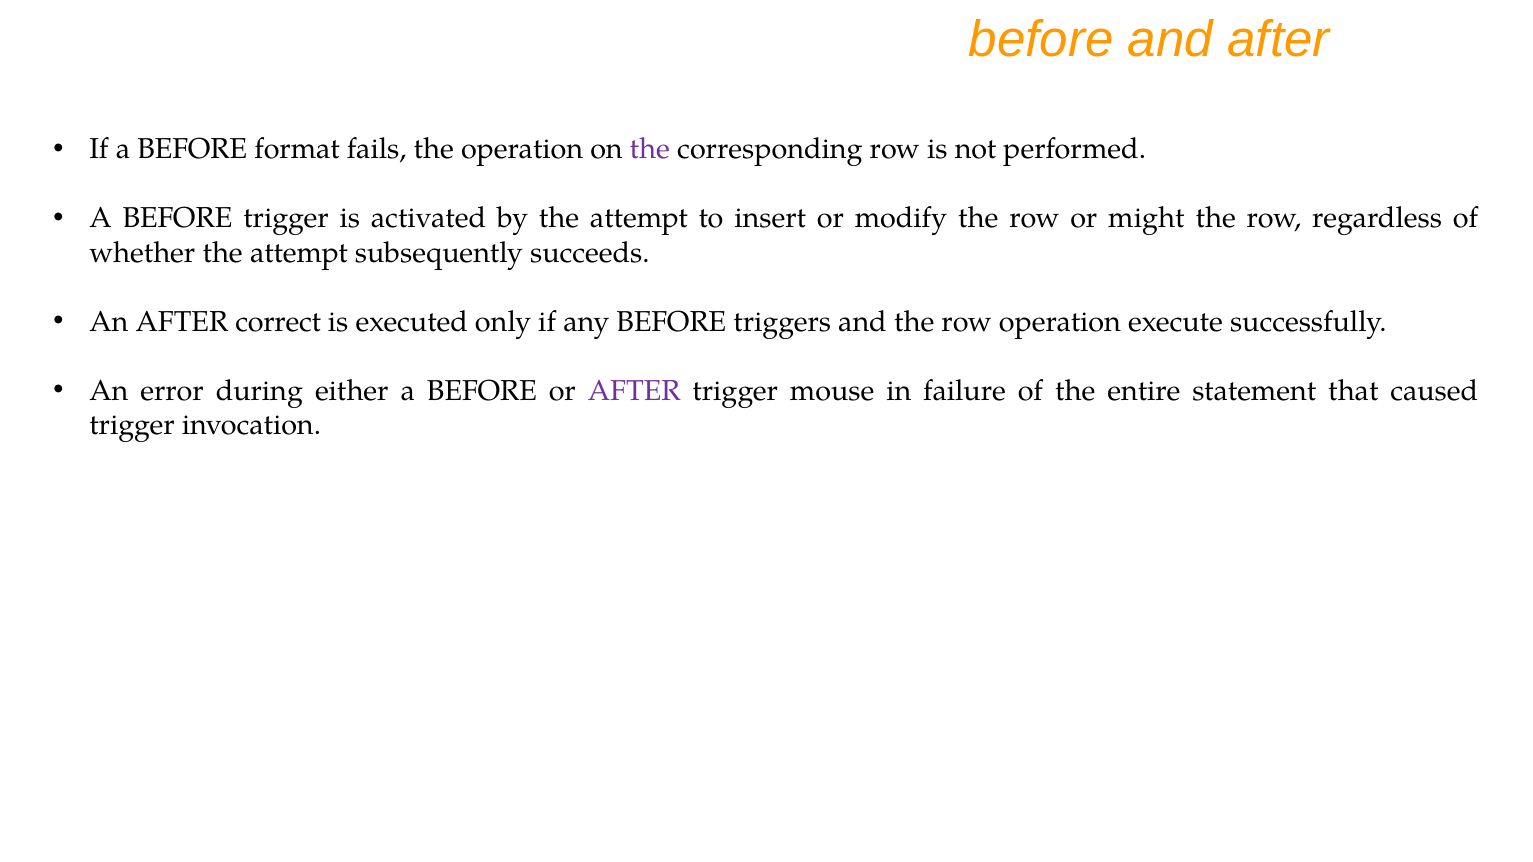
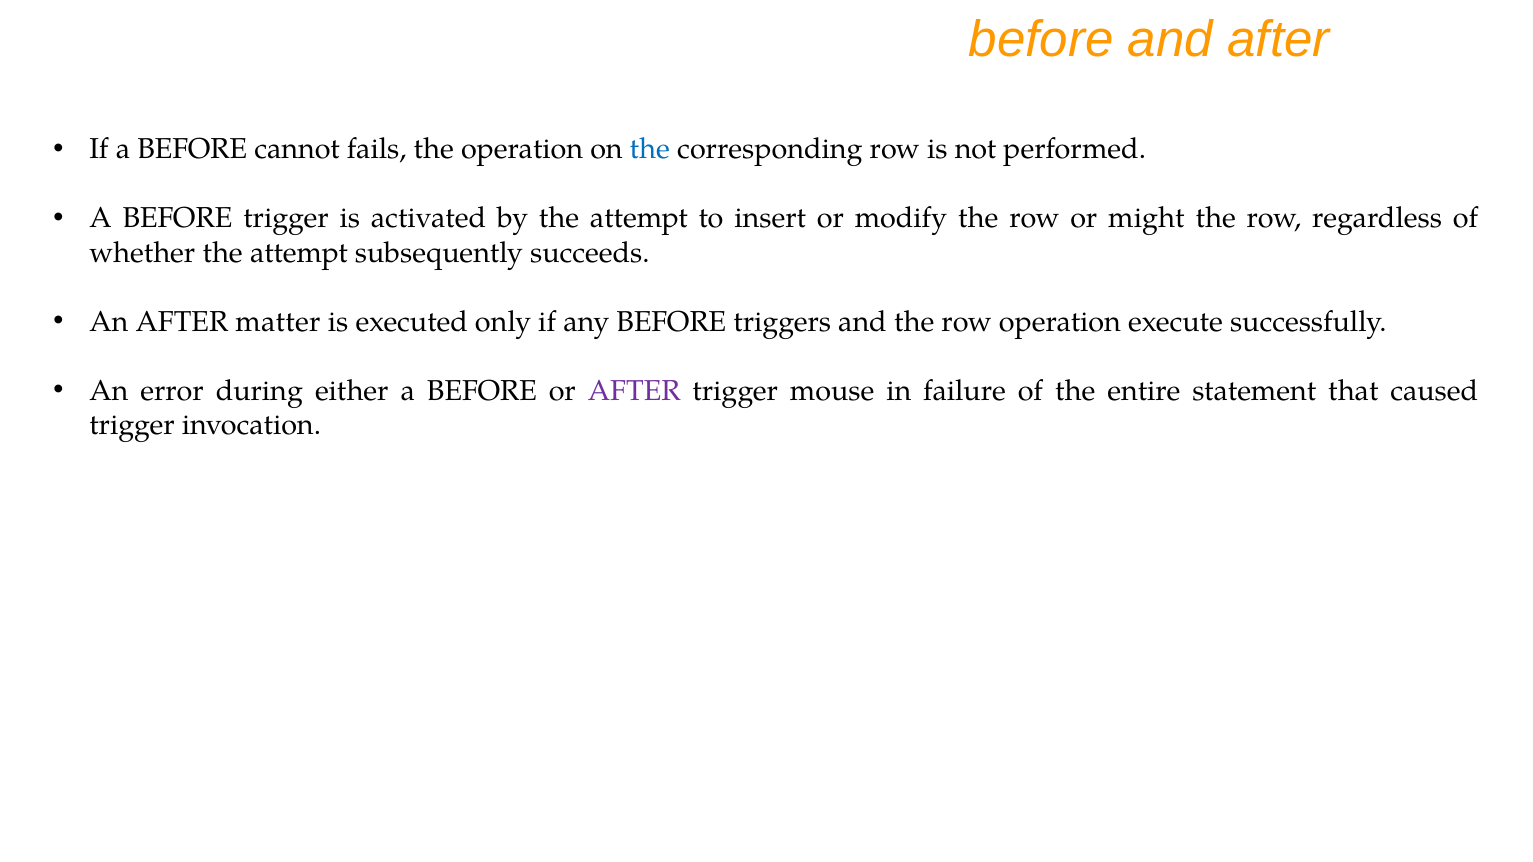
format: format -> cannot
the at (650, 149) colour: purple -> blue
correct: correct -> matter
